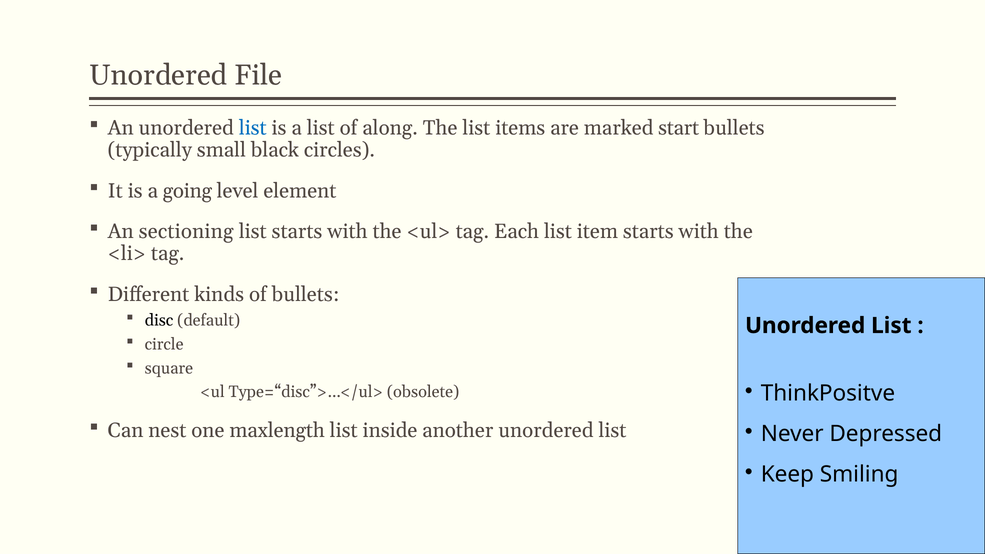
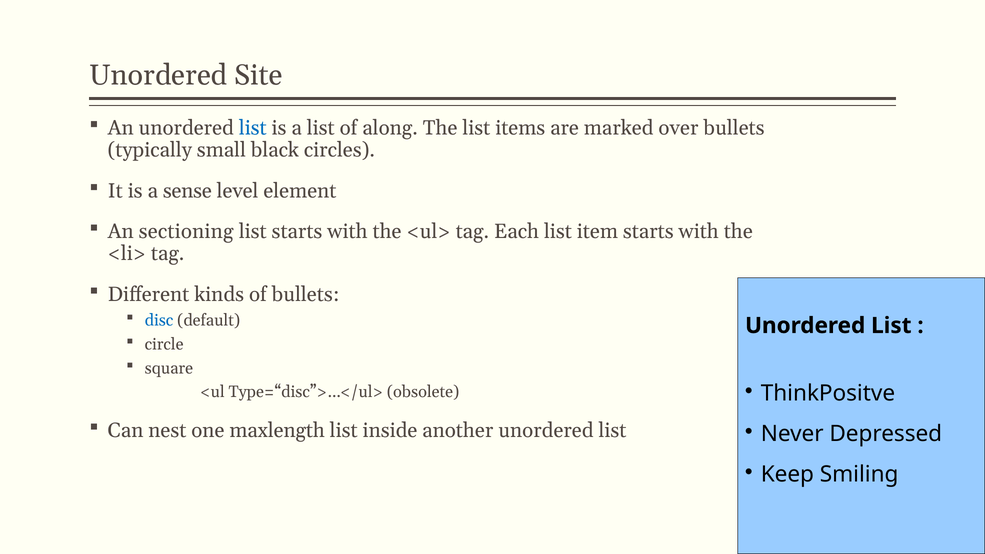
File: File -> Site
start: start -> over
going: going -> sense
disc colour: black -> blue
